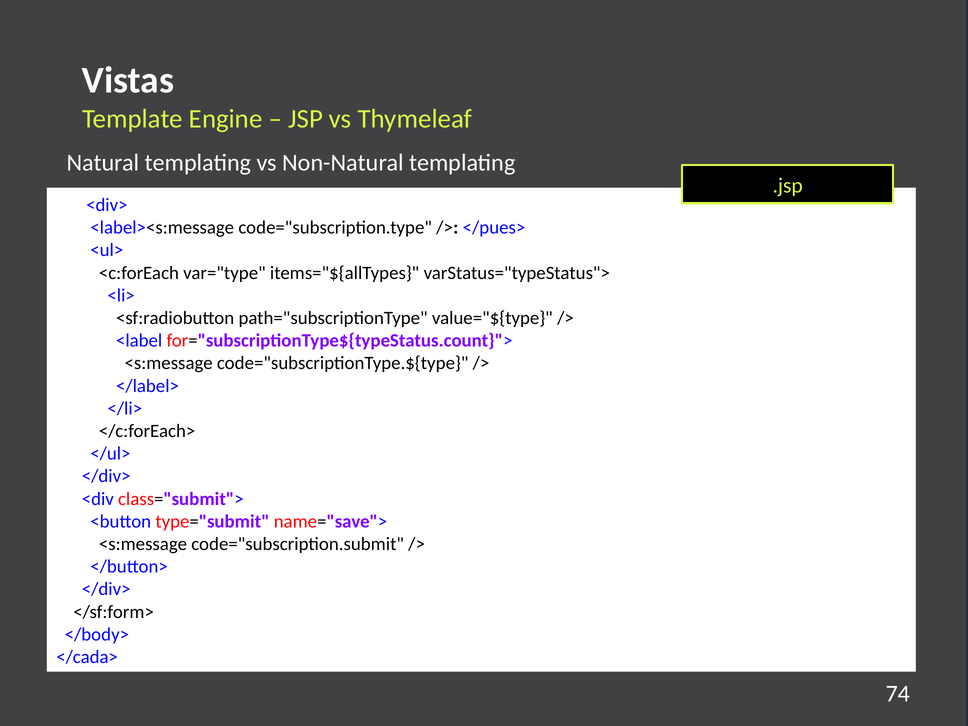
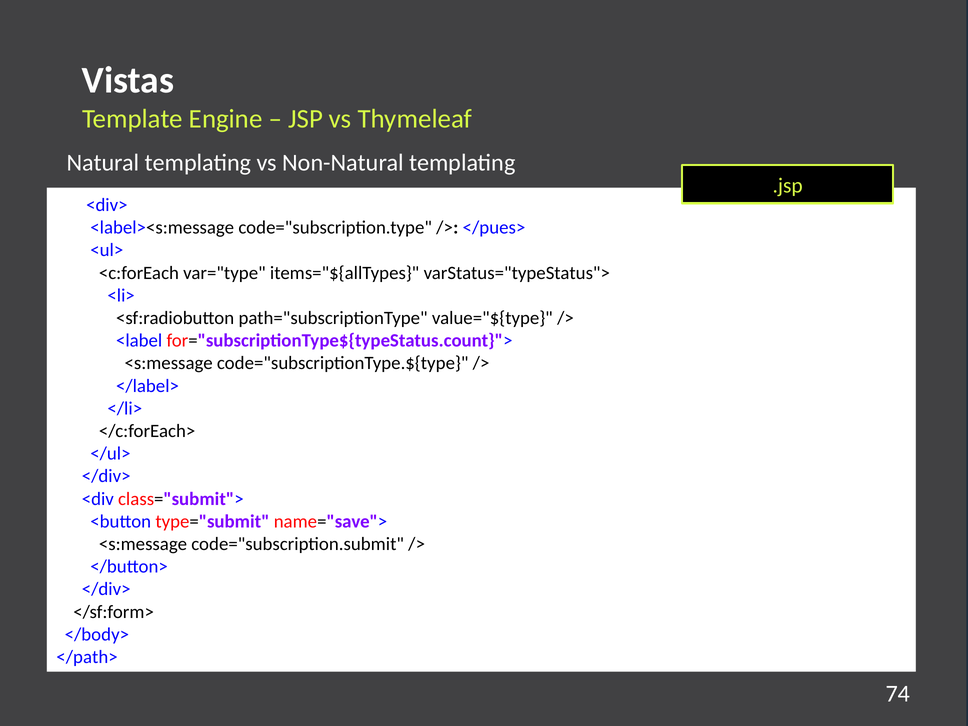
</cada>: </cada> -> </path>
